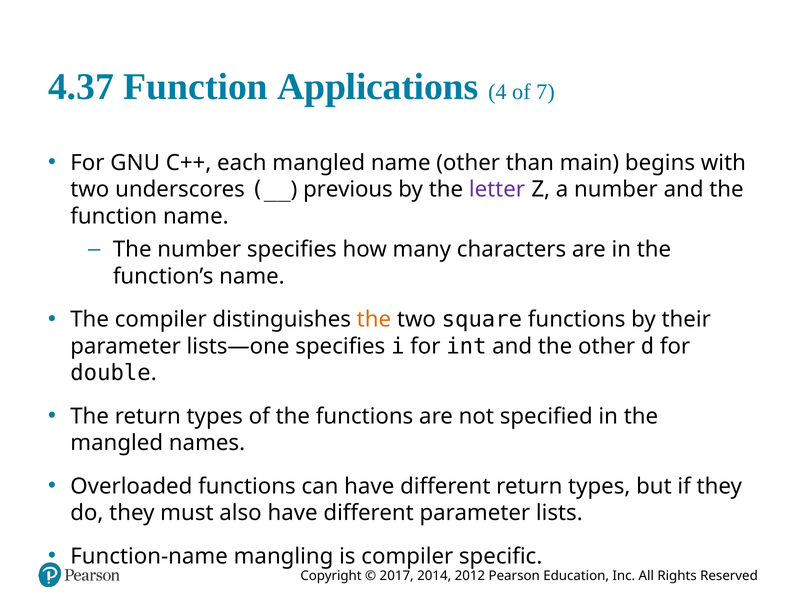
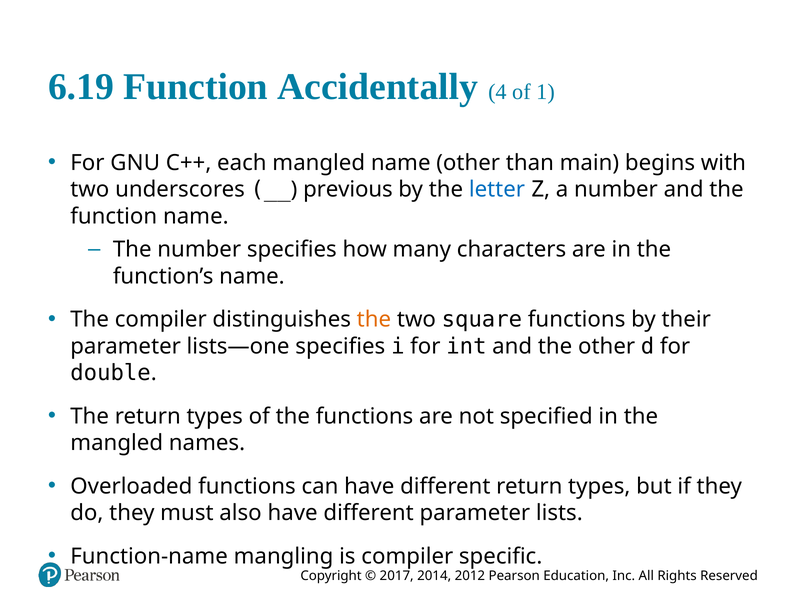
4.37: 4.37 -> 6.19
Applications: Applications -> Accidentally
7: 7 -> 1
letter colour: purple -> blue
